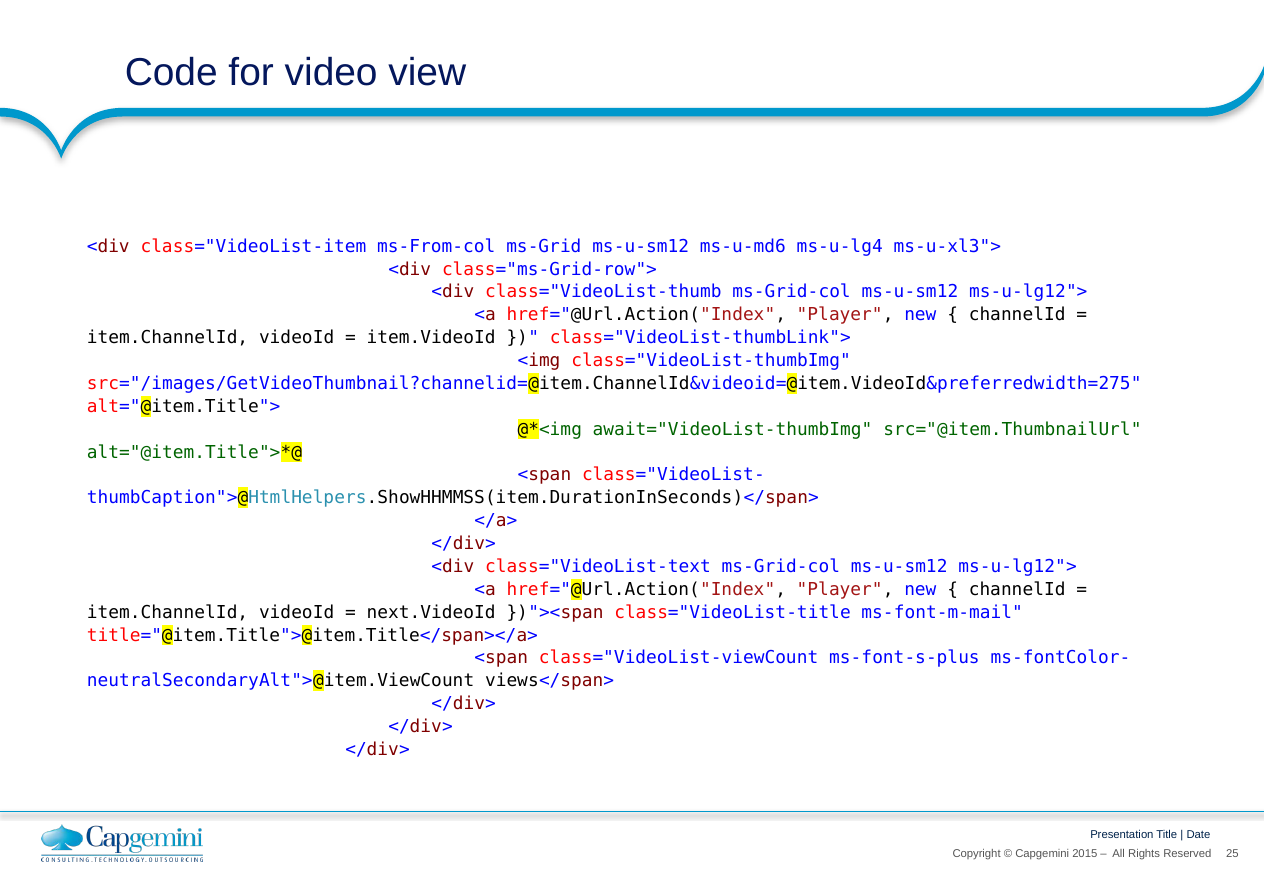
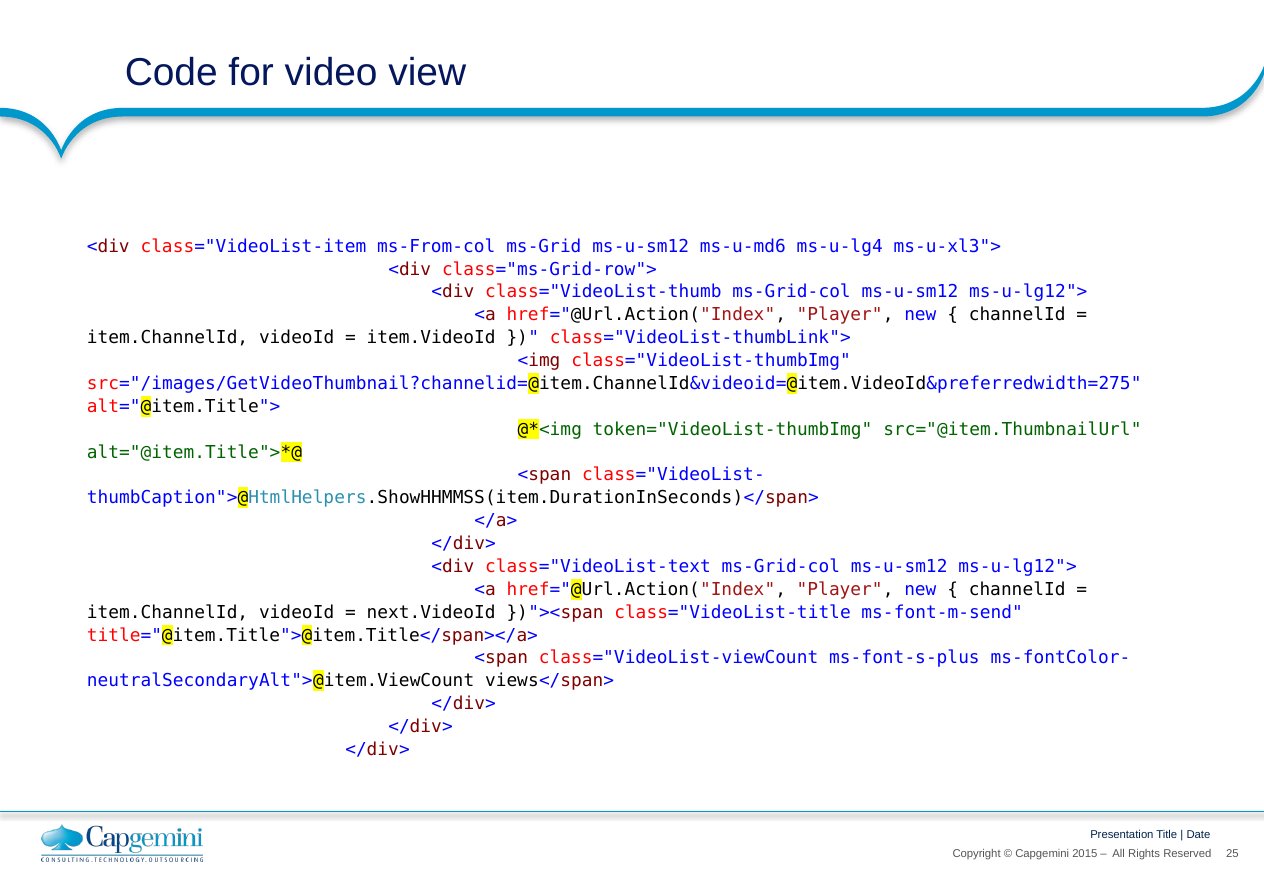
await="VideoList-thumbImg: await="VideoList-thumbImg -> token="VideoList-thumbImg
ms-font-m-mail: ms-font-m-mail -> ms-font-m-send
